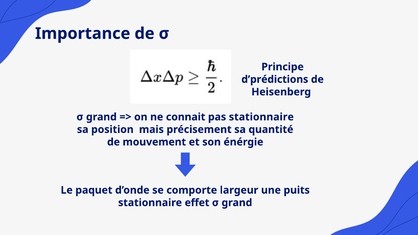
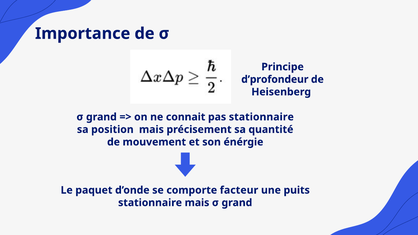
d’prédictions: d’prédictions -> d’profondeur
largeur: largeur -> facteur
stationnaire effet: effet -> mais
